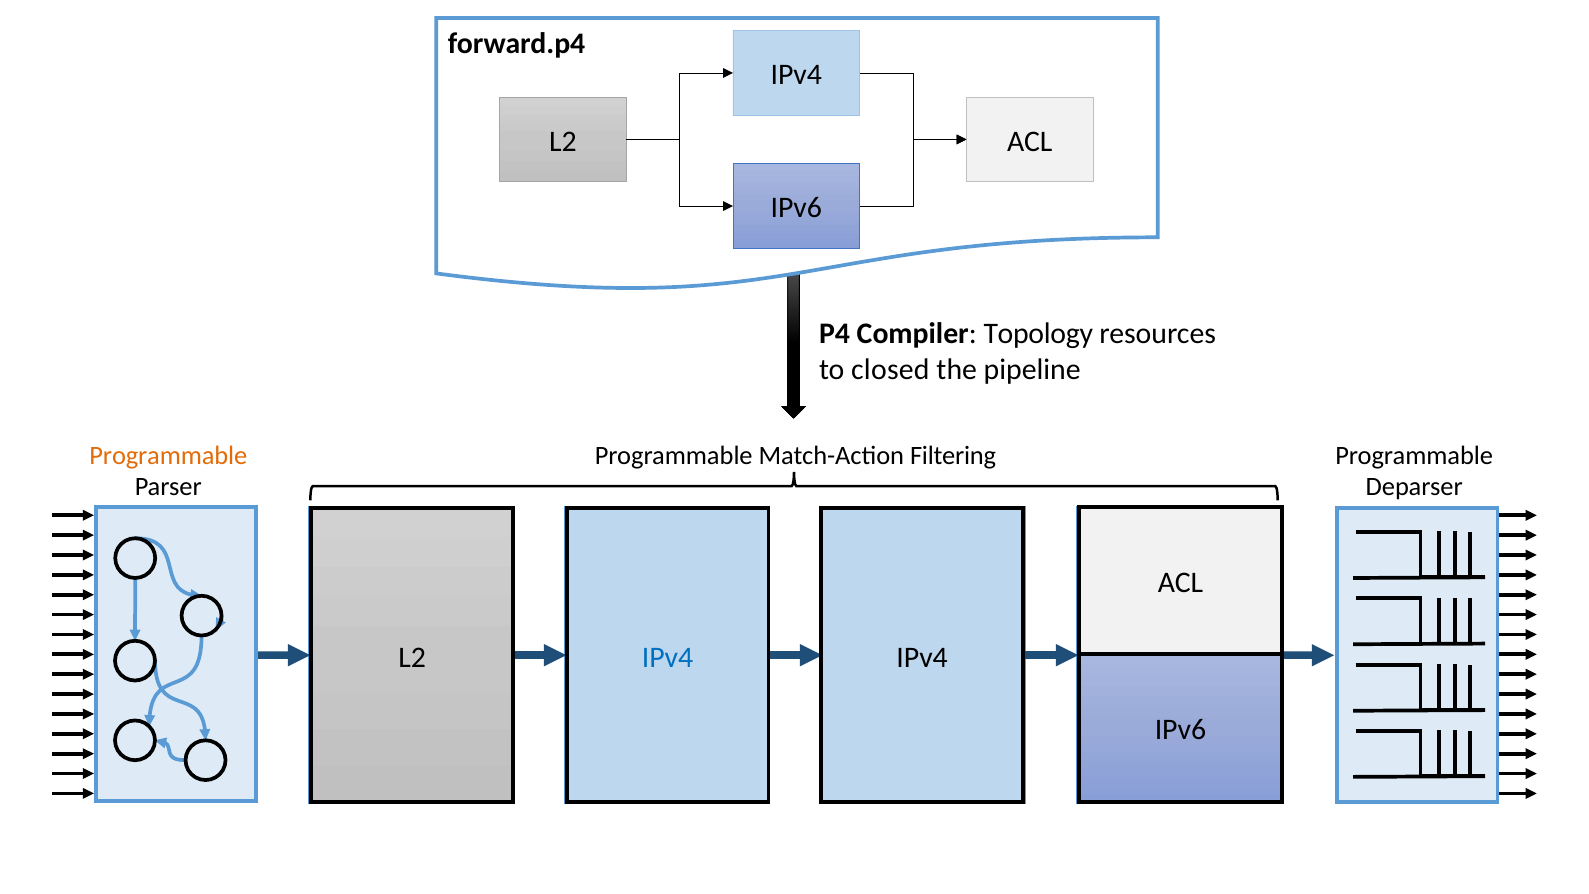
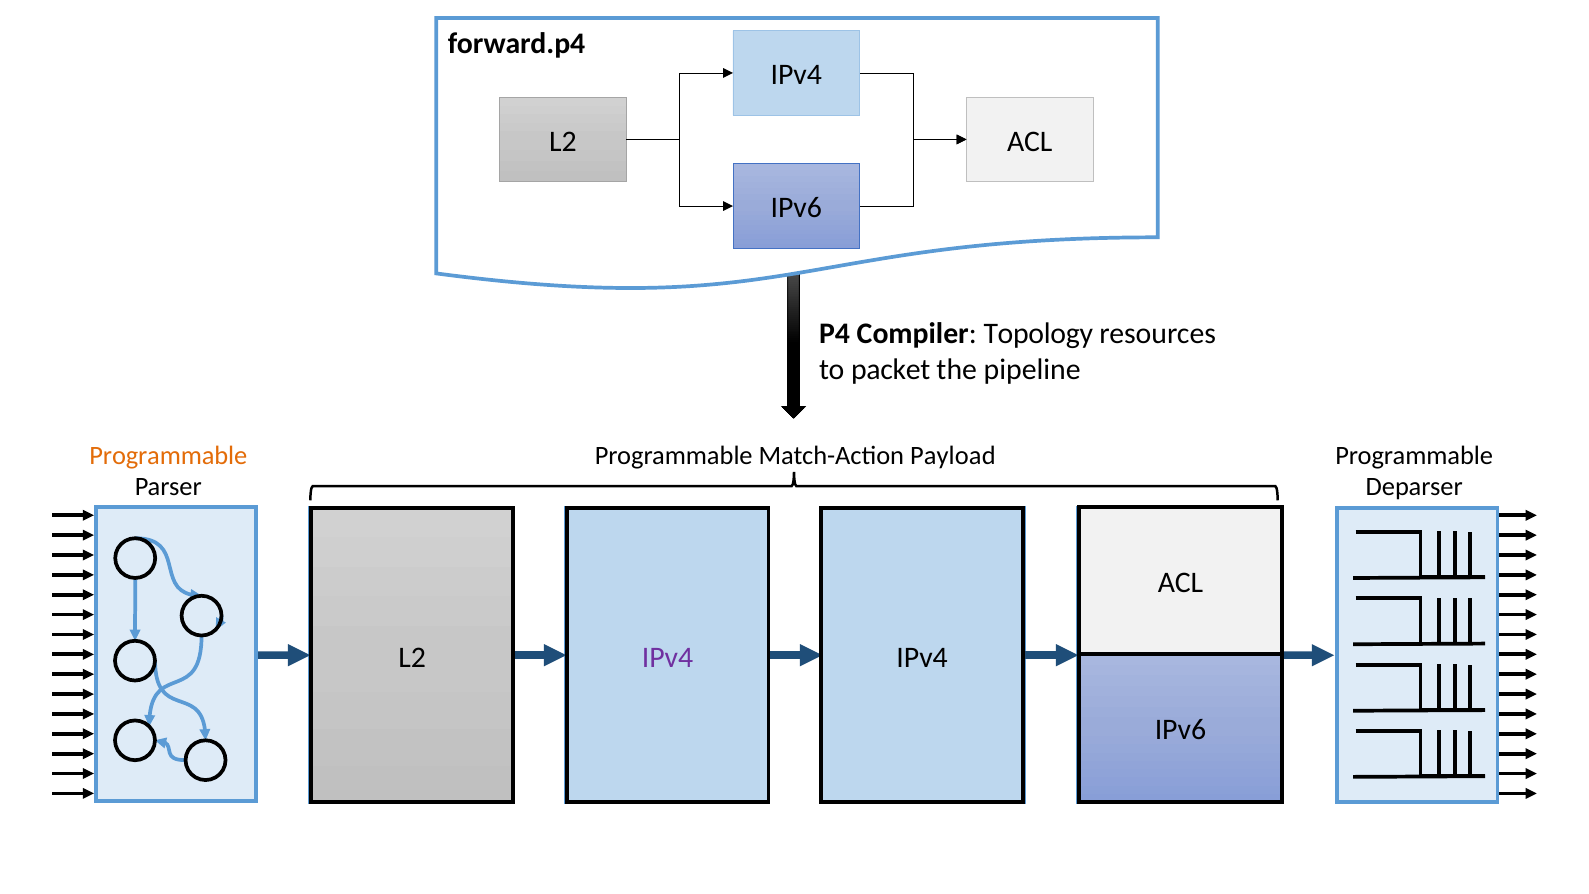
closed: closed -> packet
Filtering: Filtering -> Payload
IPv4 at (668, 657) colour: blue -> purple
